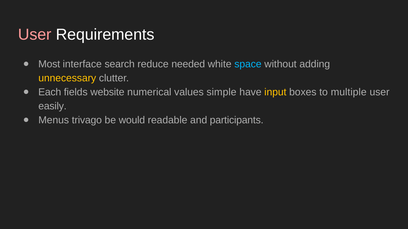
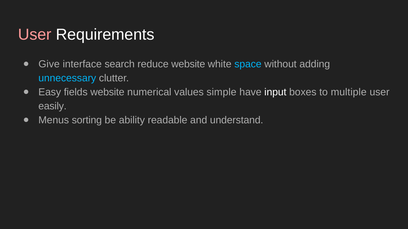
Most: Most -> Give
reduce needed: needed -> website
unnecessary colour: yellow -> light blue
Each: Each -> Easy
input colour: yellow -> white
trivago: trivago -> sorting
would: would -> ability
participants: participants -> understand
